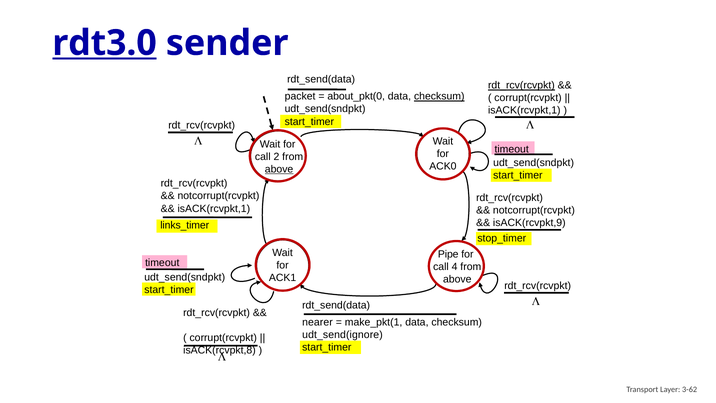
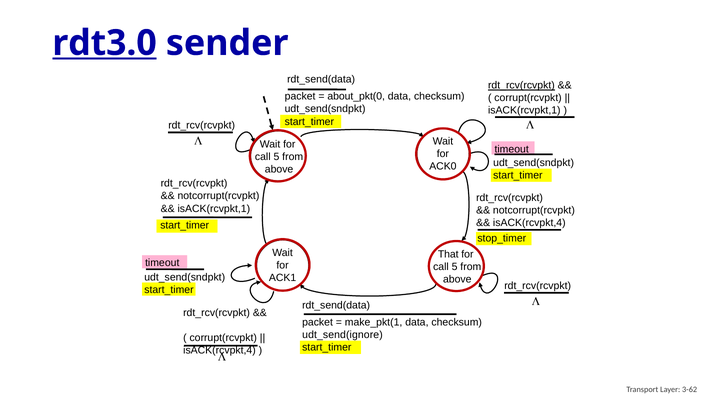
checksum at (439, 96) underline: present -> none
2 at (276, 157): 2 -> 5
above at (279, 169) underline: present -> none
isACK(rcvpkt,9 at (529, 223): isACK(rcvpkt,9 -> isACK(rcvpkt,4
links_timer at (185, 225): links_timer -> start_timer
Pipe: Pipe -> That
4 at (455, 267): 4 -> 5
nearer at (317, 322): nearer -> packet
isACK(rcvpkt,8 at (219, 350): isACK(rcvpkt,8 -> isACK(rcvpkt,4
